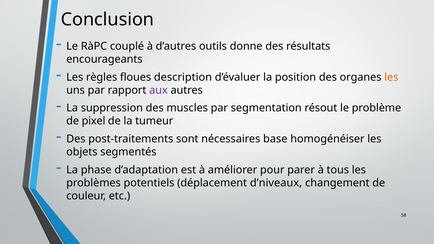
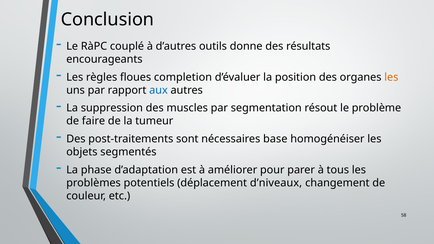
description: description -> completion
aux colour: purple -> blue
pixel: pixel -> faire
